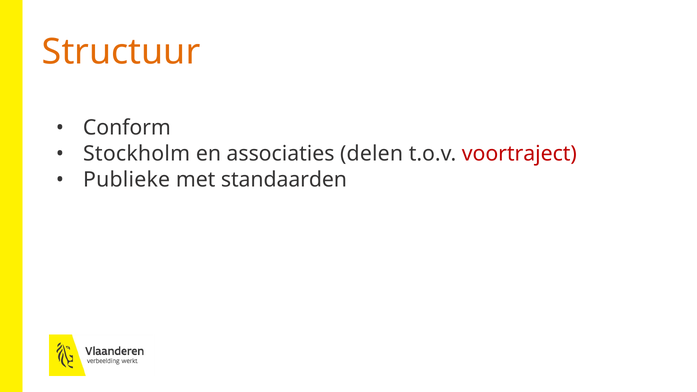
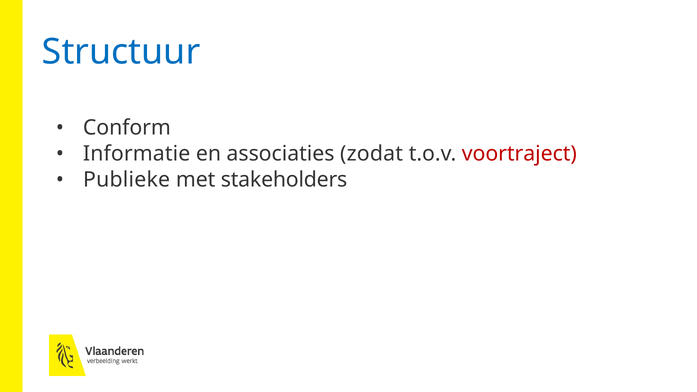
Structuur colour: orange -> blue
Stockholm: Stockholm -> Informatie
delen: delen -> zodat
standaarden: standaarden -> stakeholders
